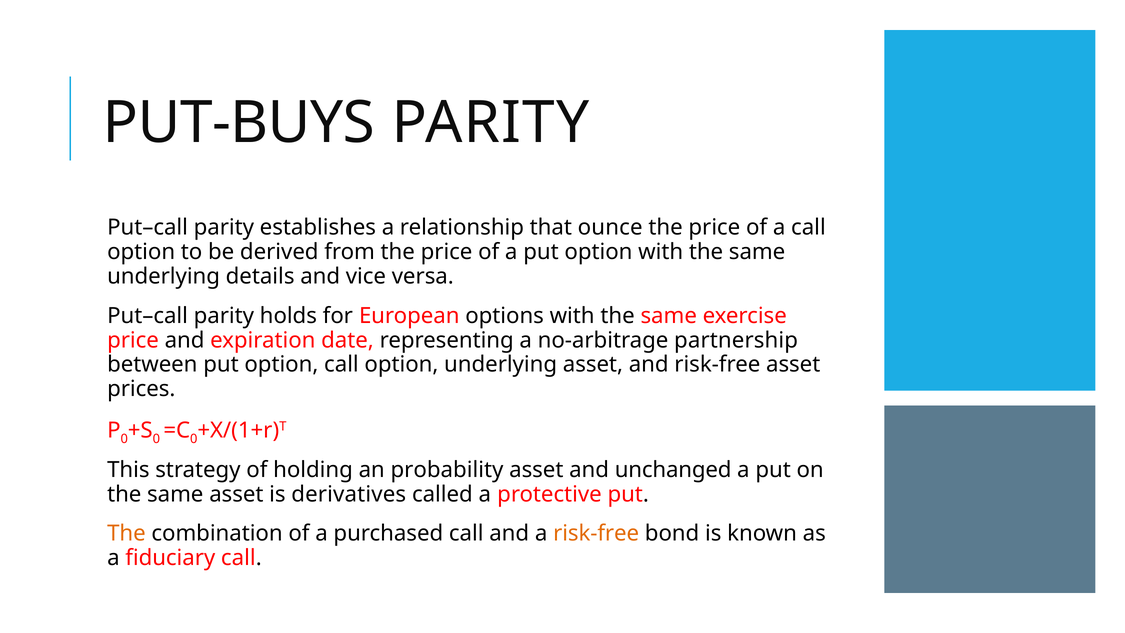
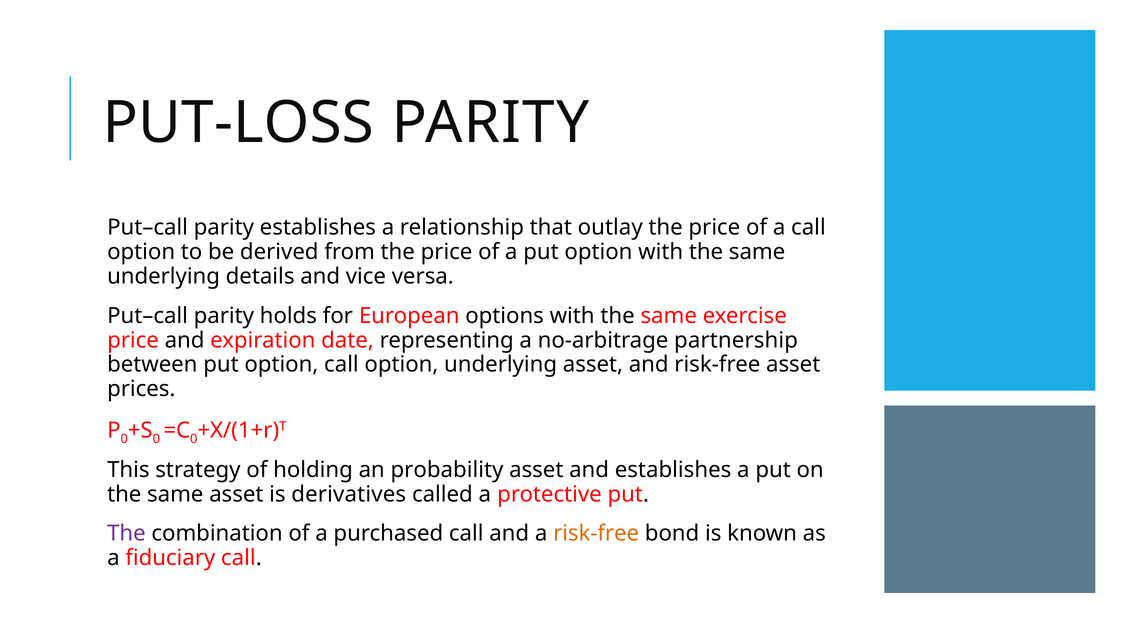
PUT-BUYS: PUT-BUYS -> PUT-LOSS
ounce: ounce -> outlay
and unchanged: unchanged -> establishes
The at (126, 533) colour: orange -> purple
